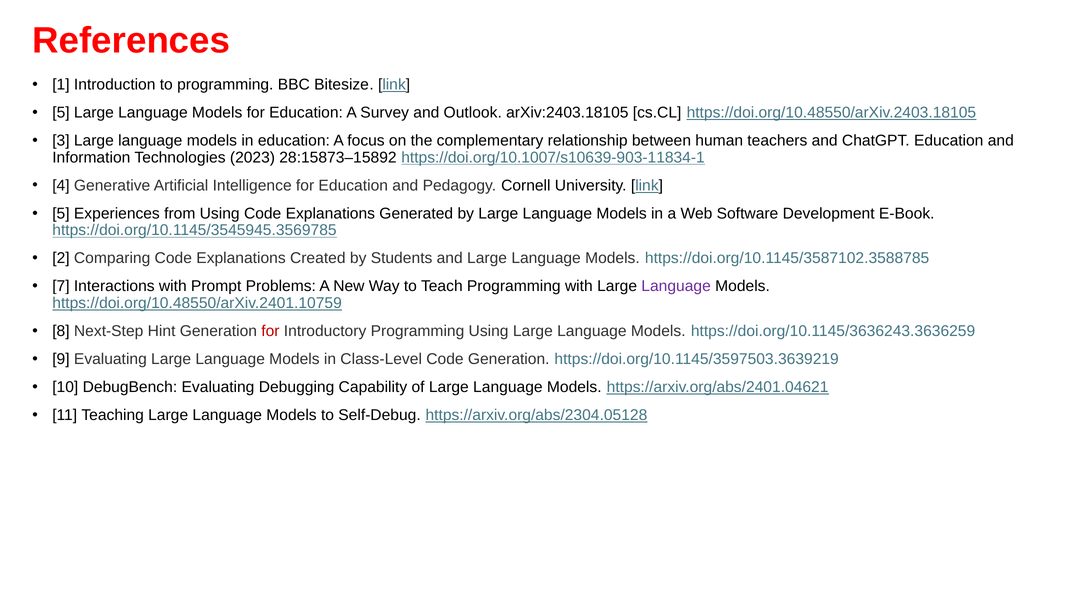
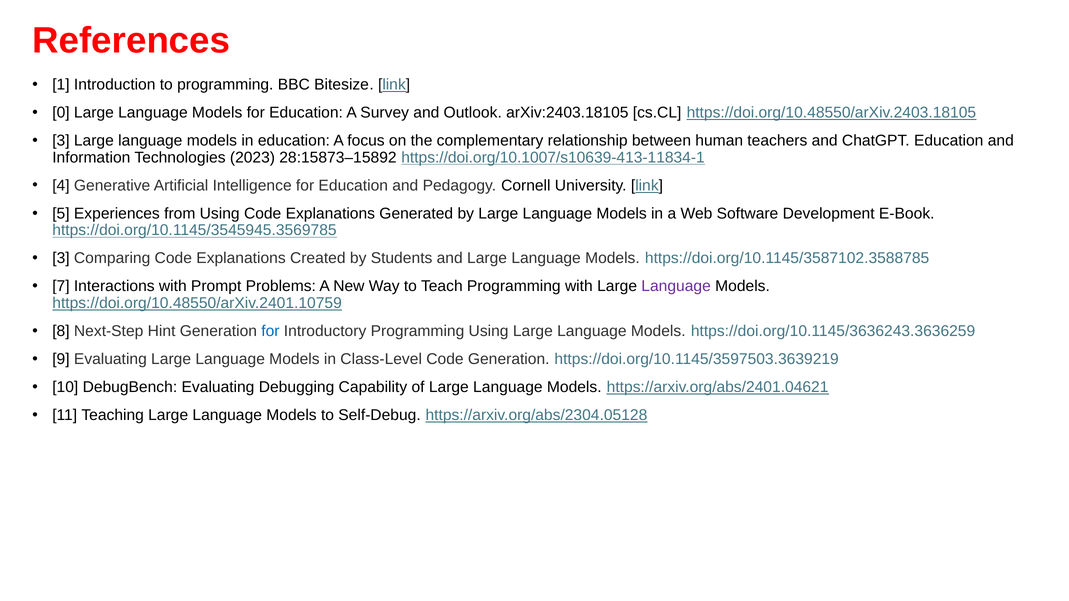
5 at (61, 113): 5 -> 0
https://doi.org/10.1007/s10639-903-11834-1: https://doi.org/10.1007/s10639-903-11834-1 -> https://doi.org/10.1007/s10639-413-11834-1
2 at (61, 258): 2 -> 3
for at (270, 331) colour: red -> blue
